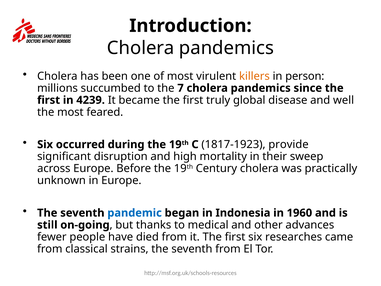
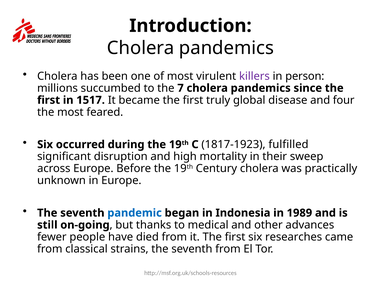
killers colour: orange -> purple
4239: 4239 -> 1517
well: well -> four
provide: provide -> fulfilled
1960: 1960 -> 1989
